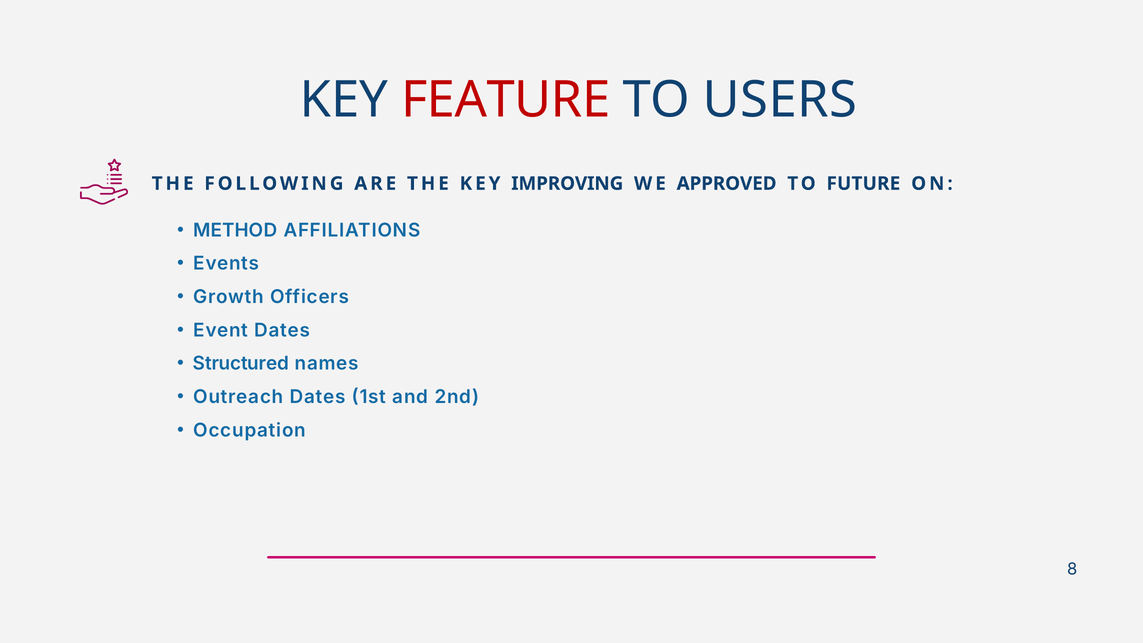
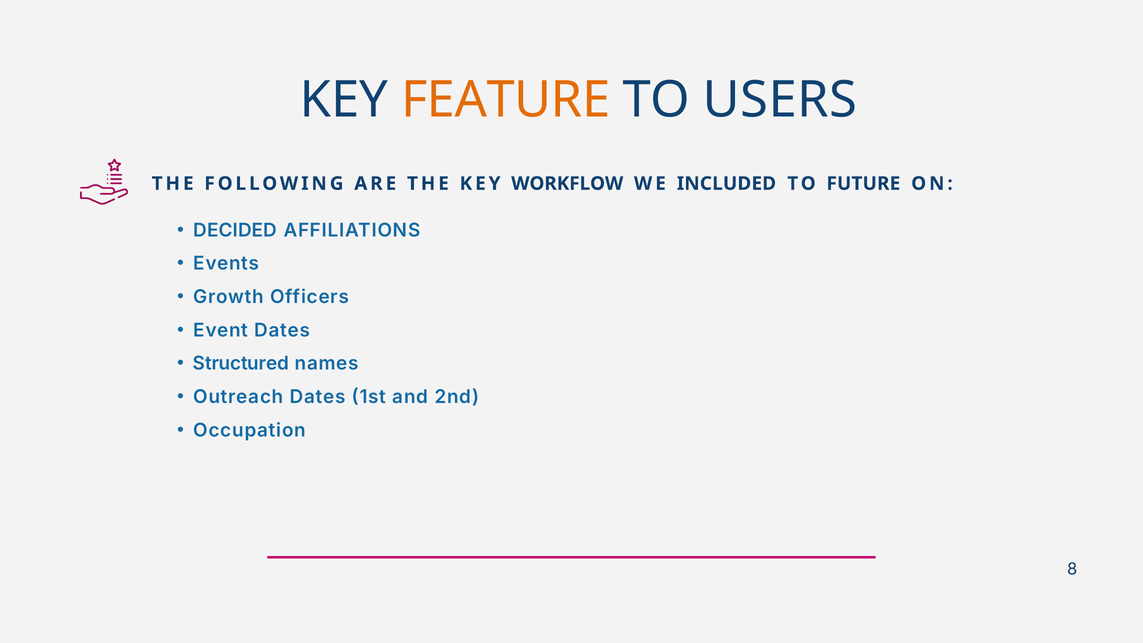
FEATURE colour: red -> orange
IMPROVING: IMPROVING -> WORKFLOW
APPROVED: APPROVED -> INCLUDED
METHOD: METHOD -> DECIDED
